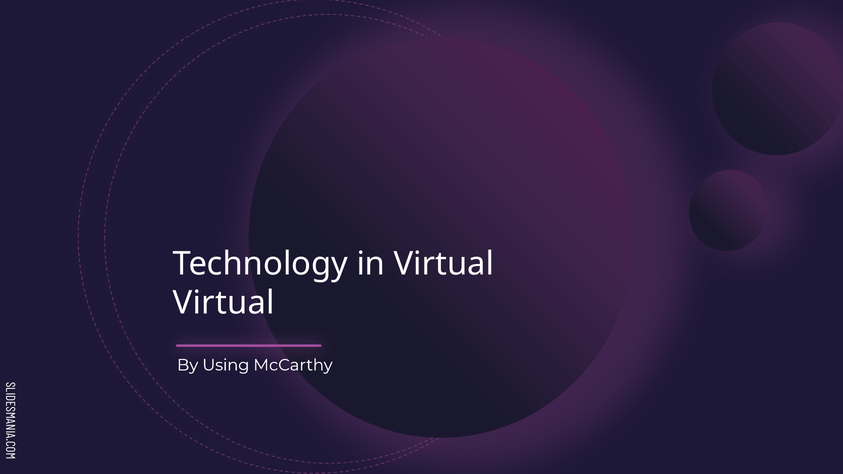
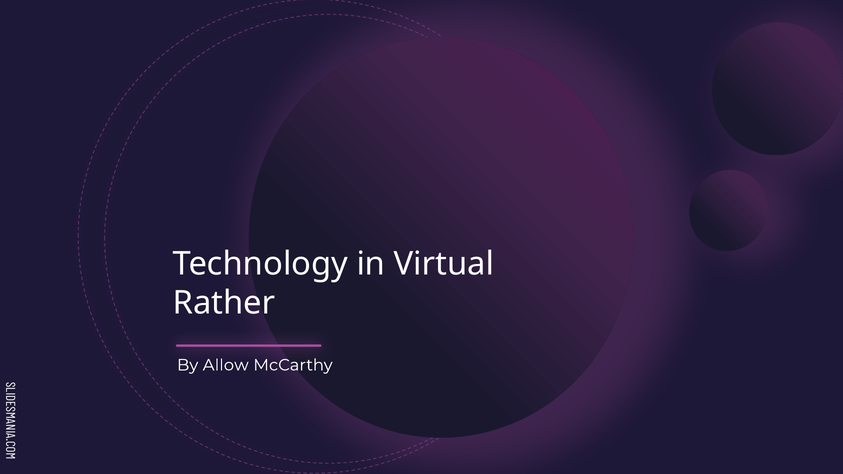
Virtual at (224, 303): Virtual -> Rather
Using: Using -> Allow
